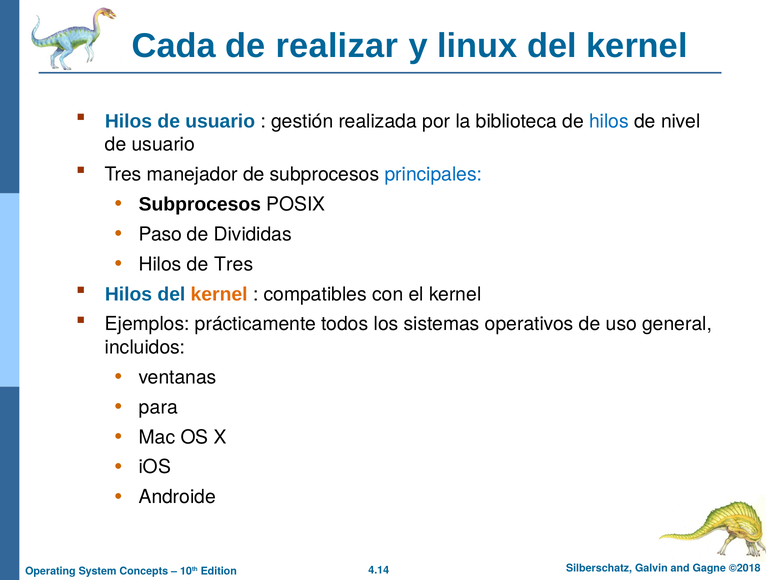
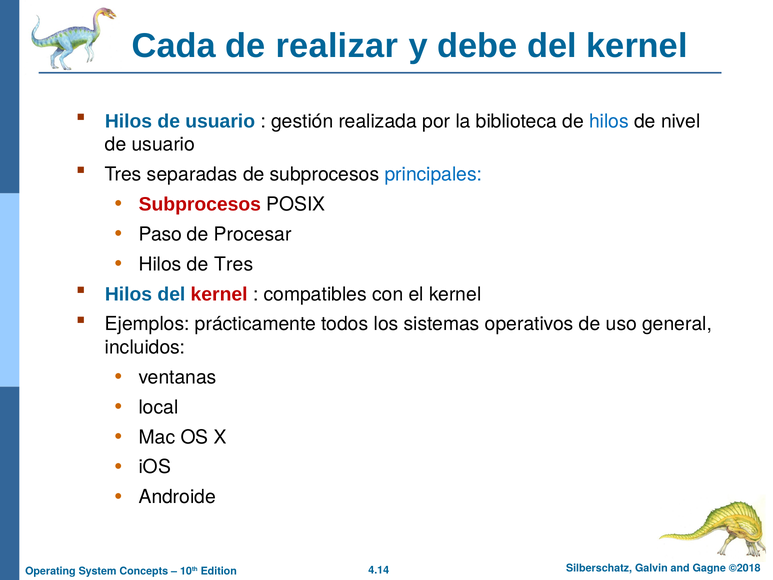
linux: linux -> debe
manejador: manejador -> separadas
Subprocesos at (200, 204) colour: black -> red
Divididas: Divididas -> Procesar
kernel at (219, 294) colour: orange -> red
para: para -> local
